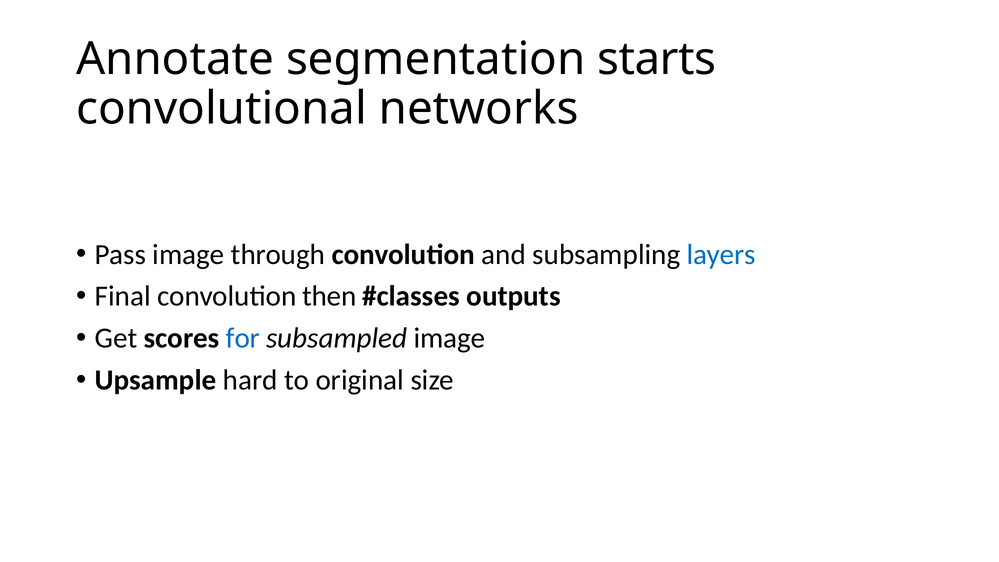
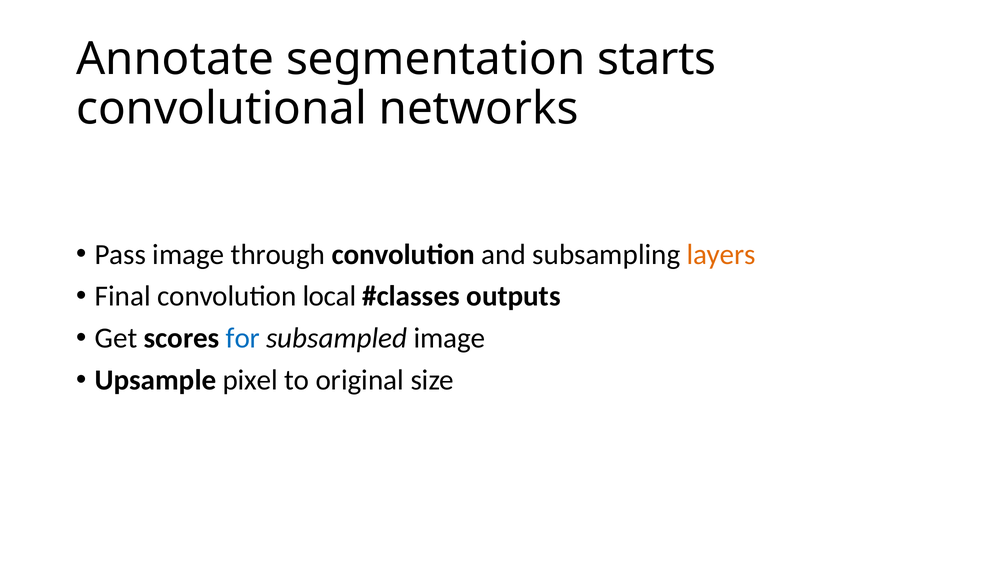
layers colour: blue -> orange
then: then -> local
hard: hard -> pixel
